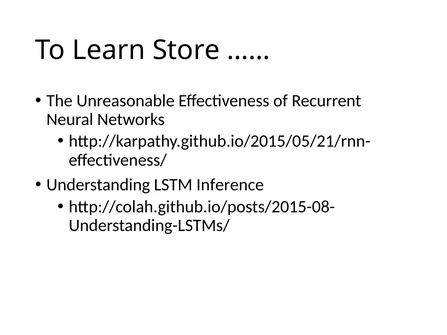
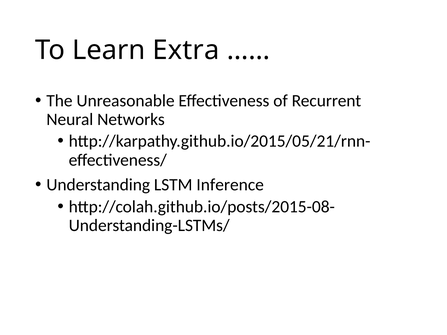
Store: Store -> Extra
